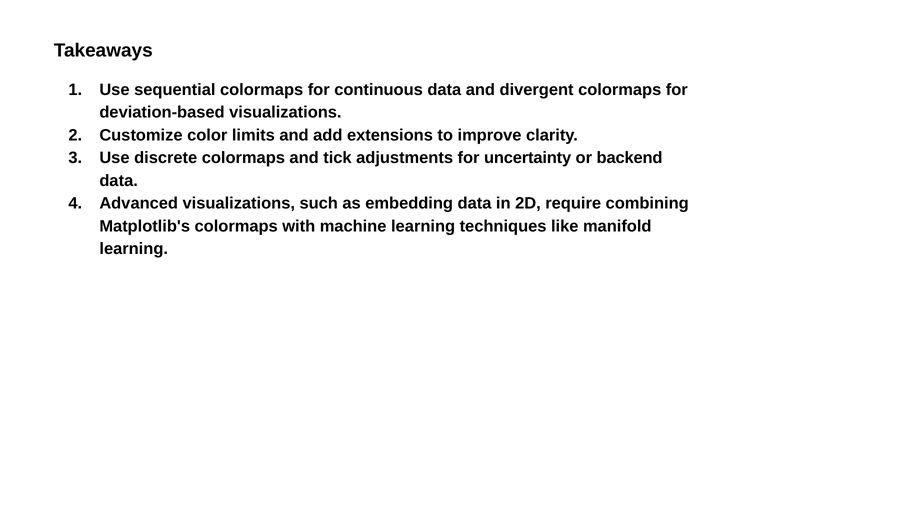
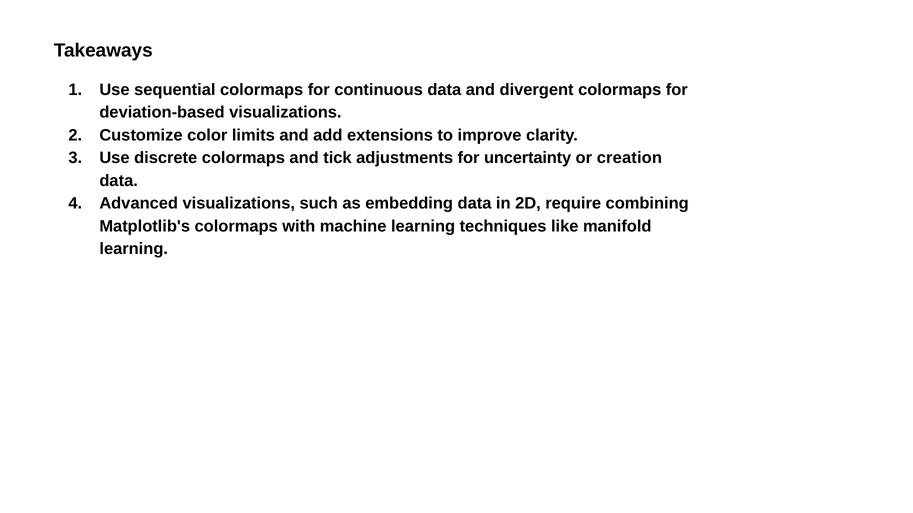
backend: backend -> creation
